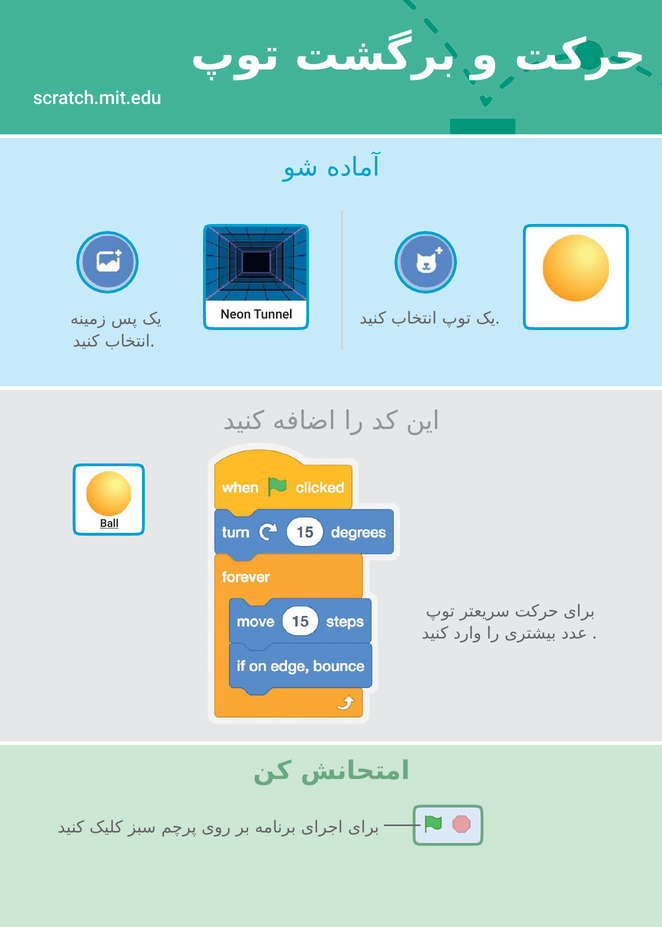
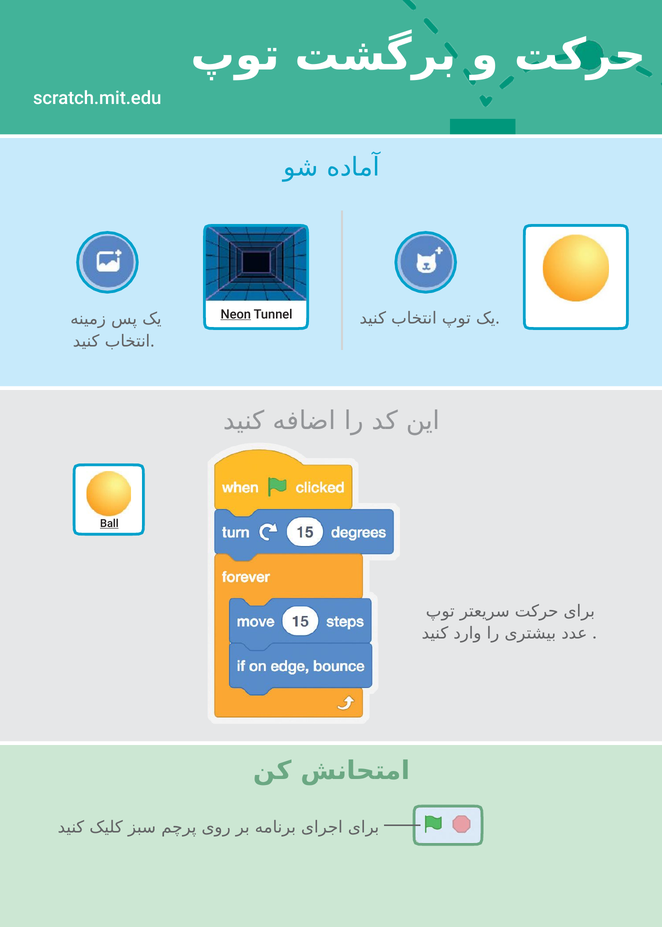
Neon underline: none -> present
